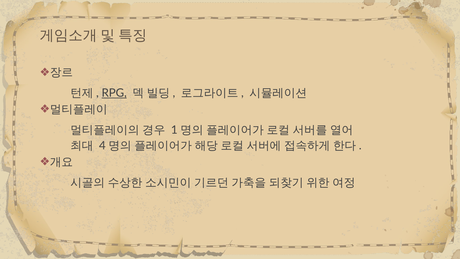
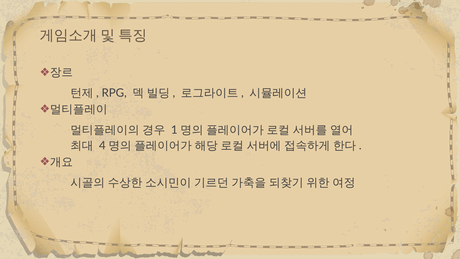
RPG underline: present -> none
